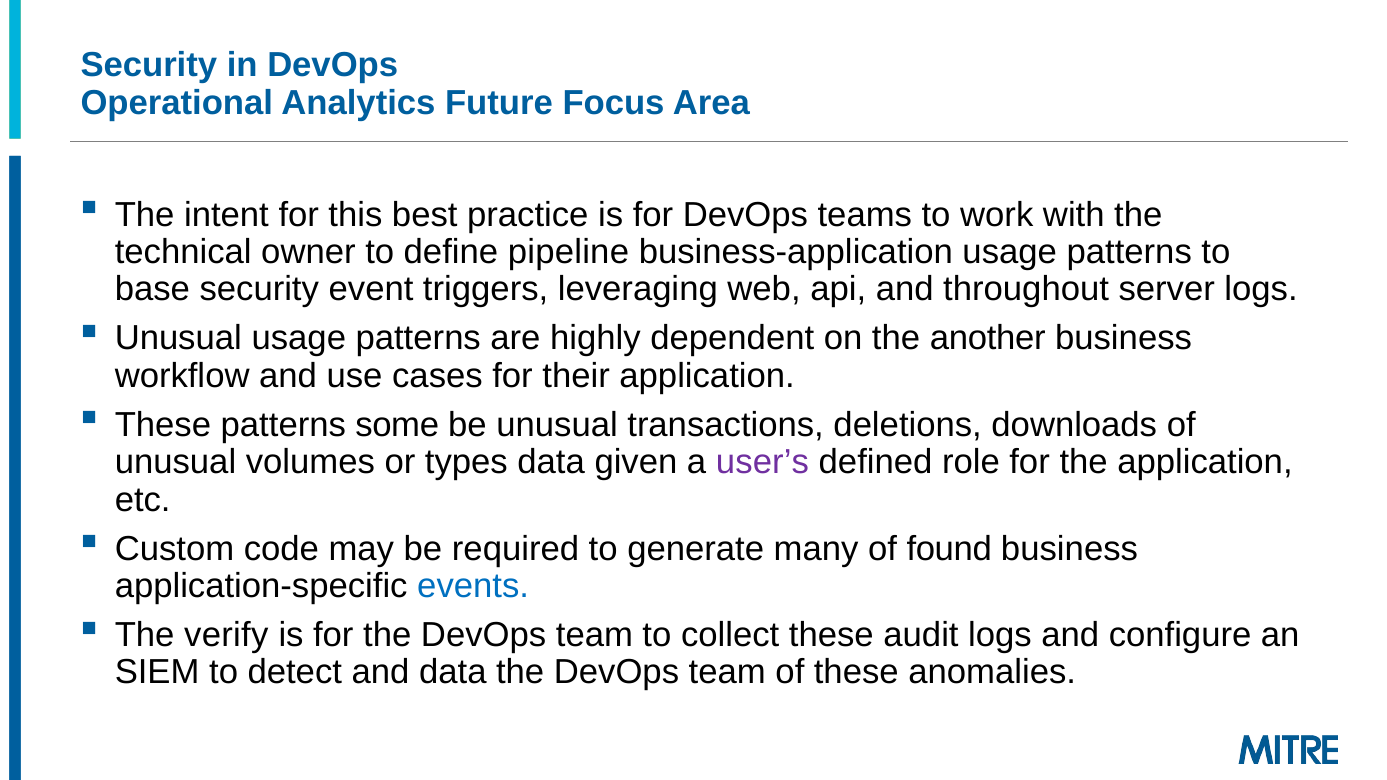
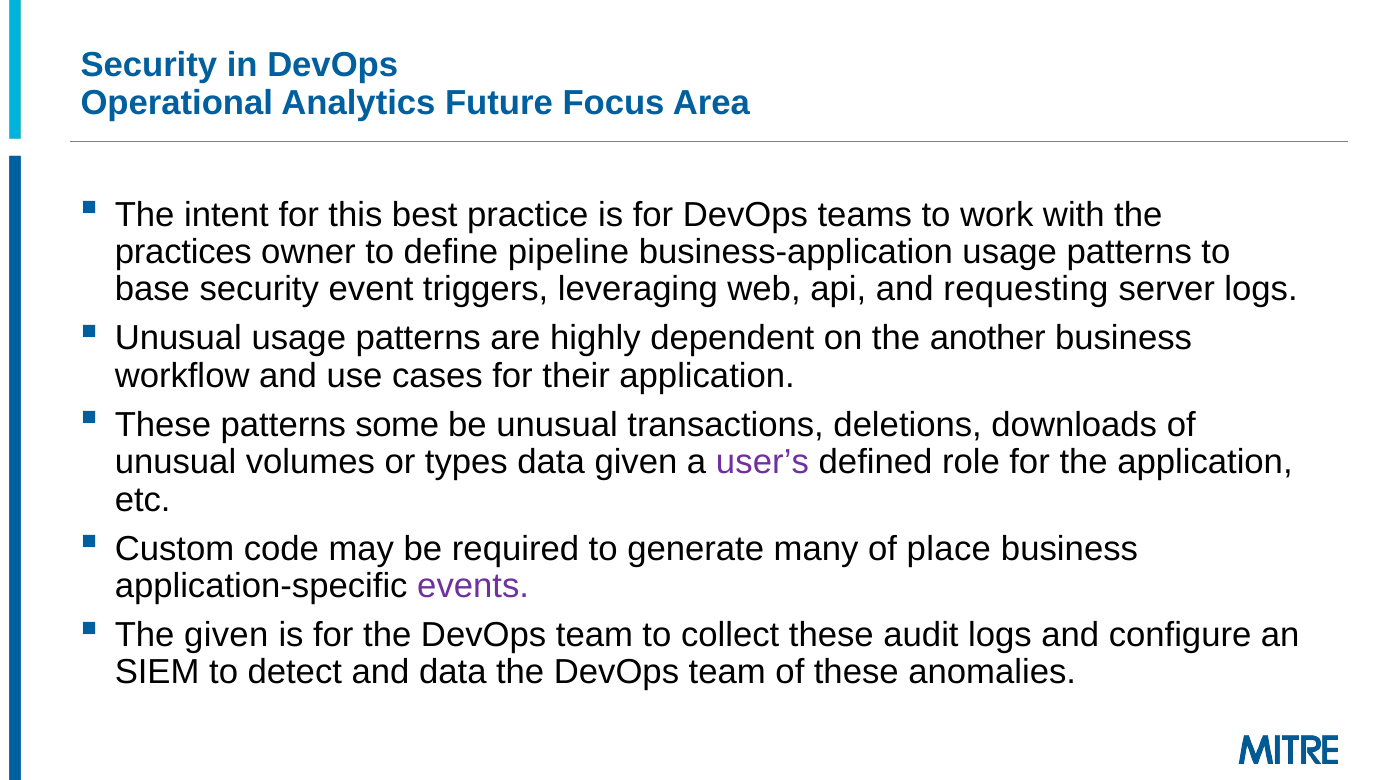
technical: technical -> practices
throughout: throughout -> requesting
found: found -> place
events colour: blue -> purple
The verify: verify -> given
